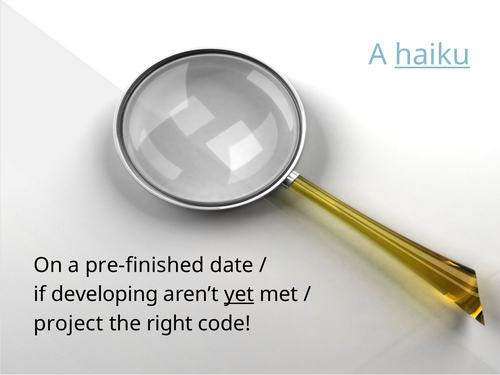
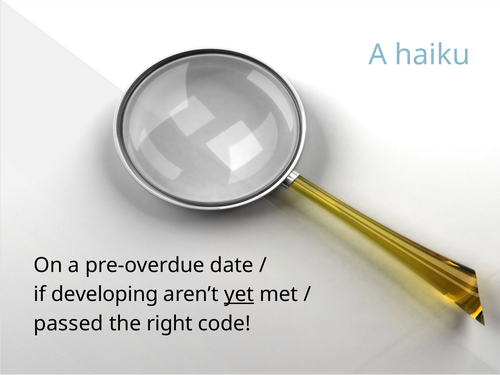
haiku underline: present -> none
pre-finished: pre-finished -> pre-overdue
project: project -> passed
